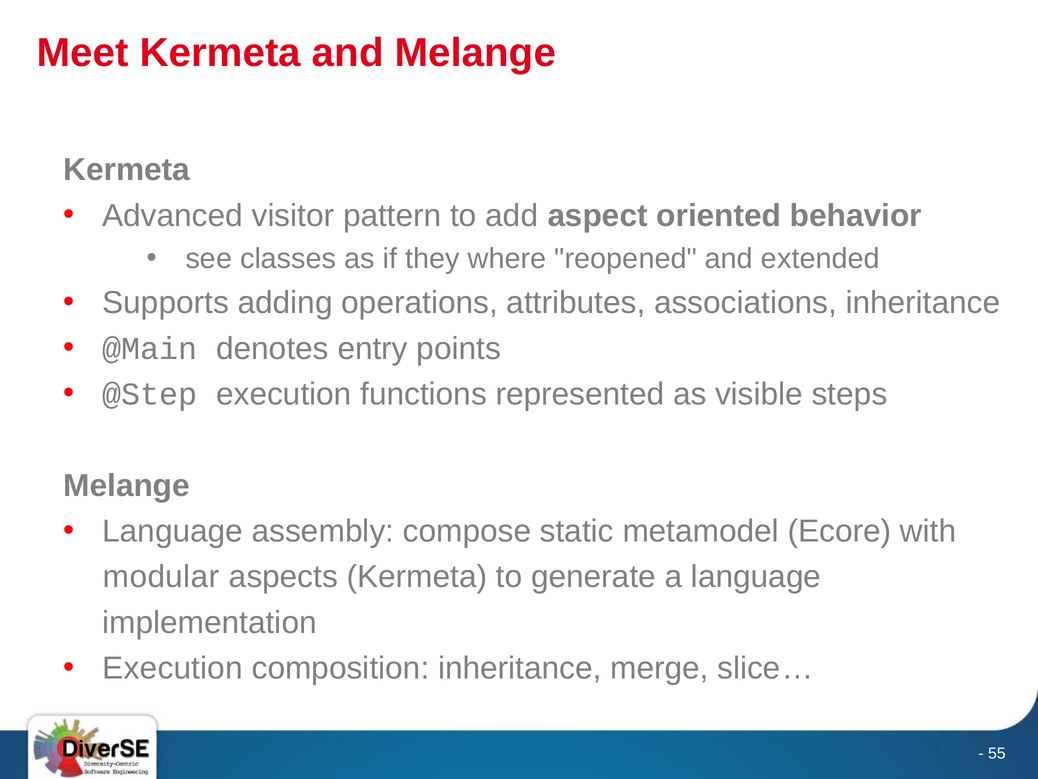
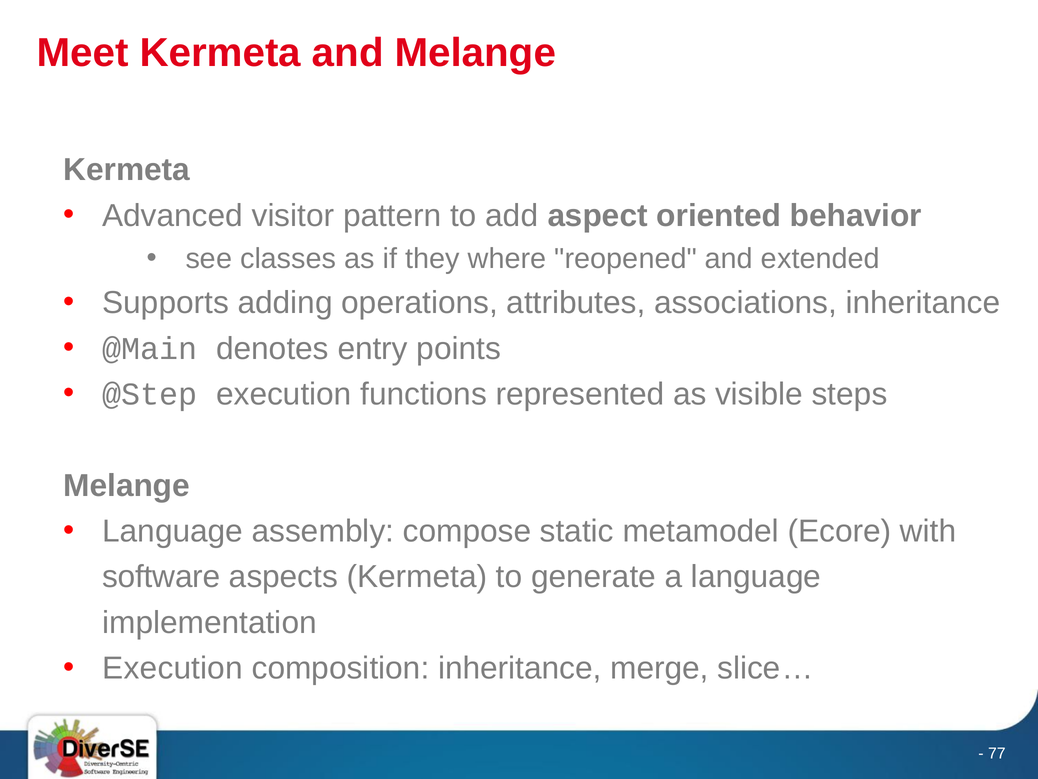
modular: modular -> software
55: 55 -> 77
